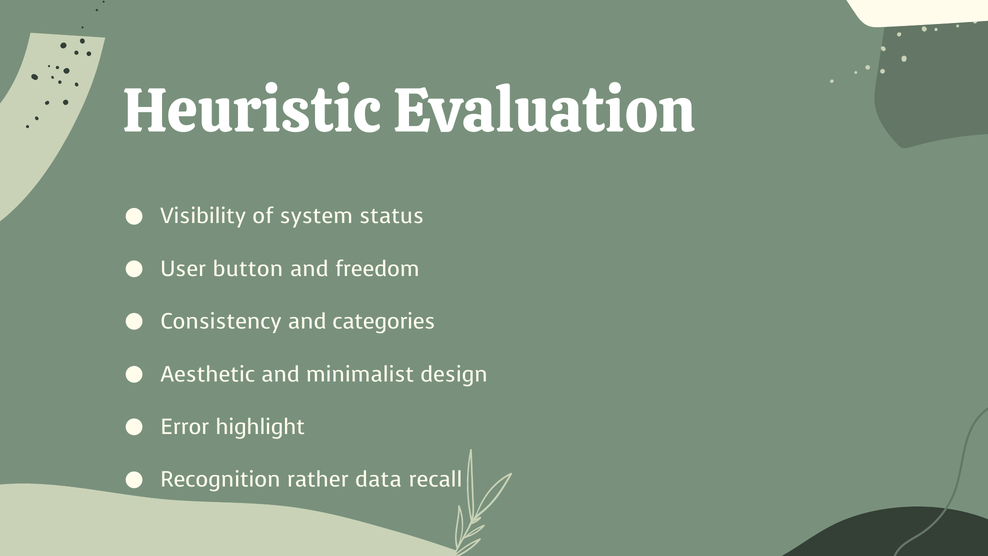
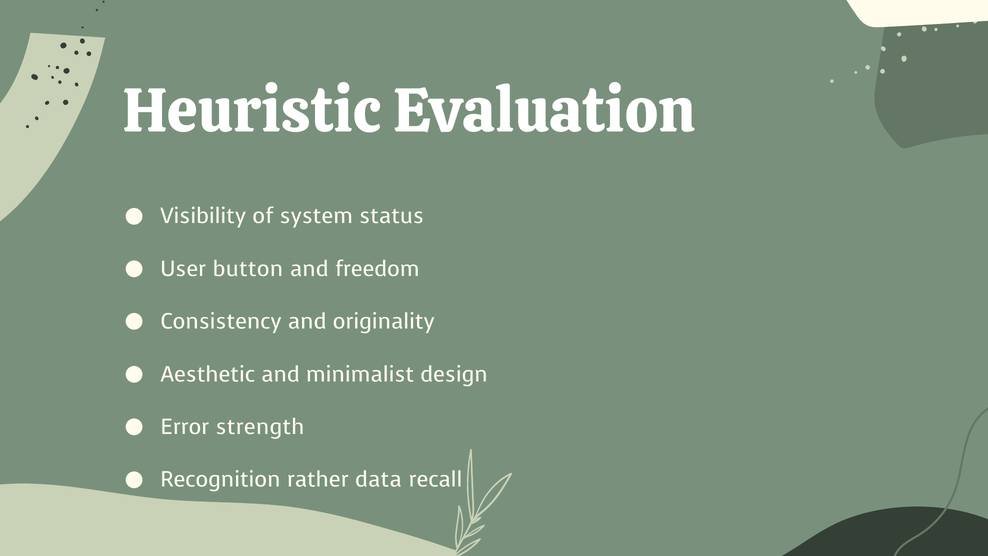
categories: categories -> originality
highlight: highlight -> strength
